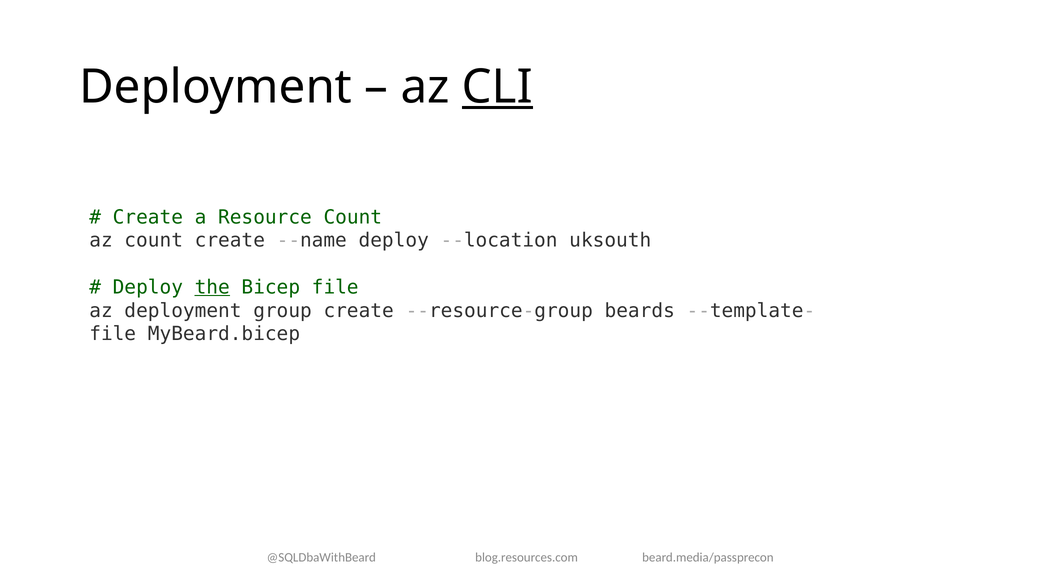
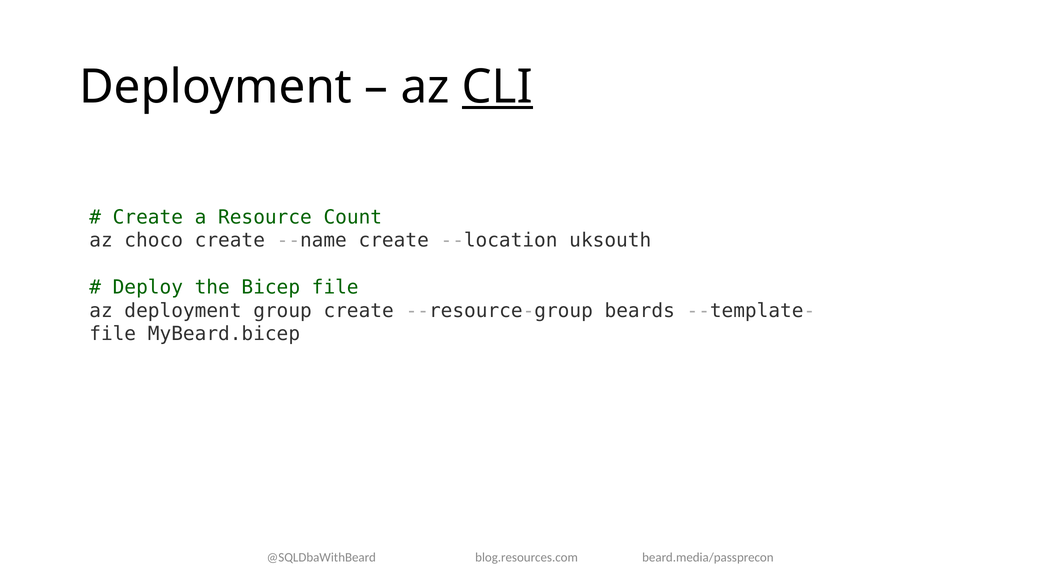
az count: count -> choco
--name deploy: deploy -> create
the underline: present -> none
